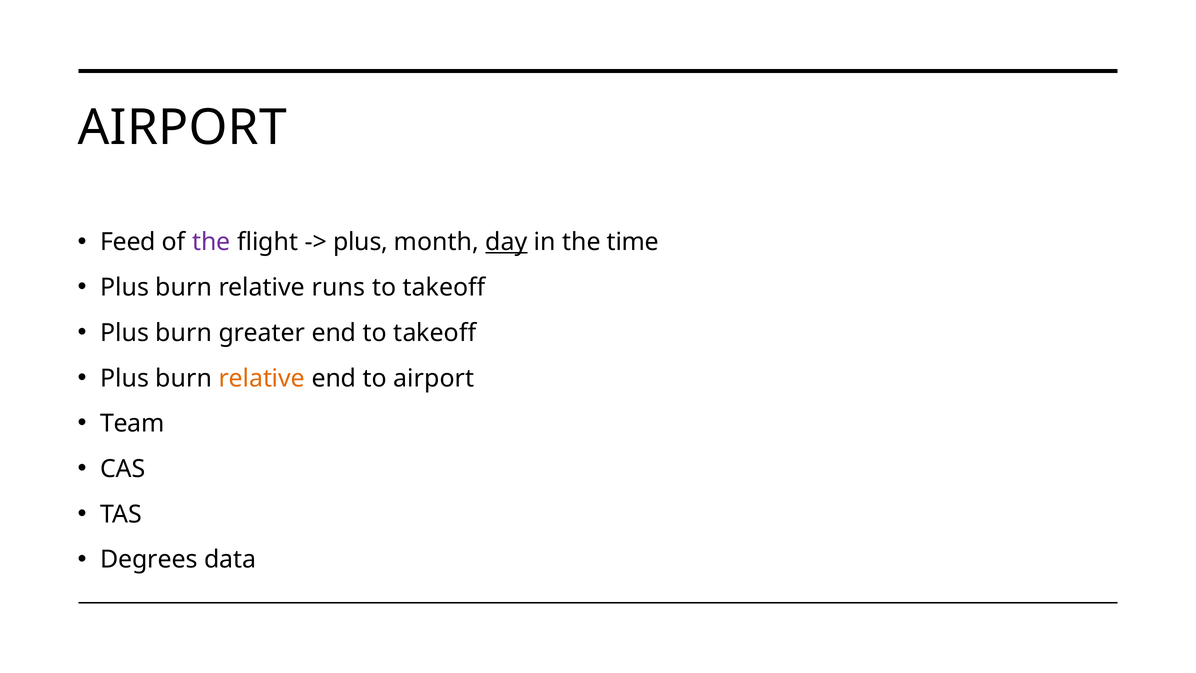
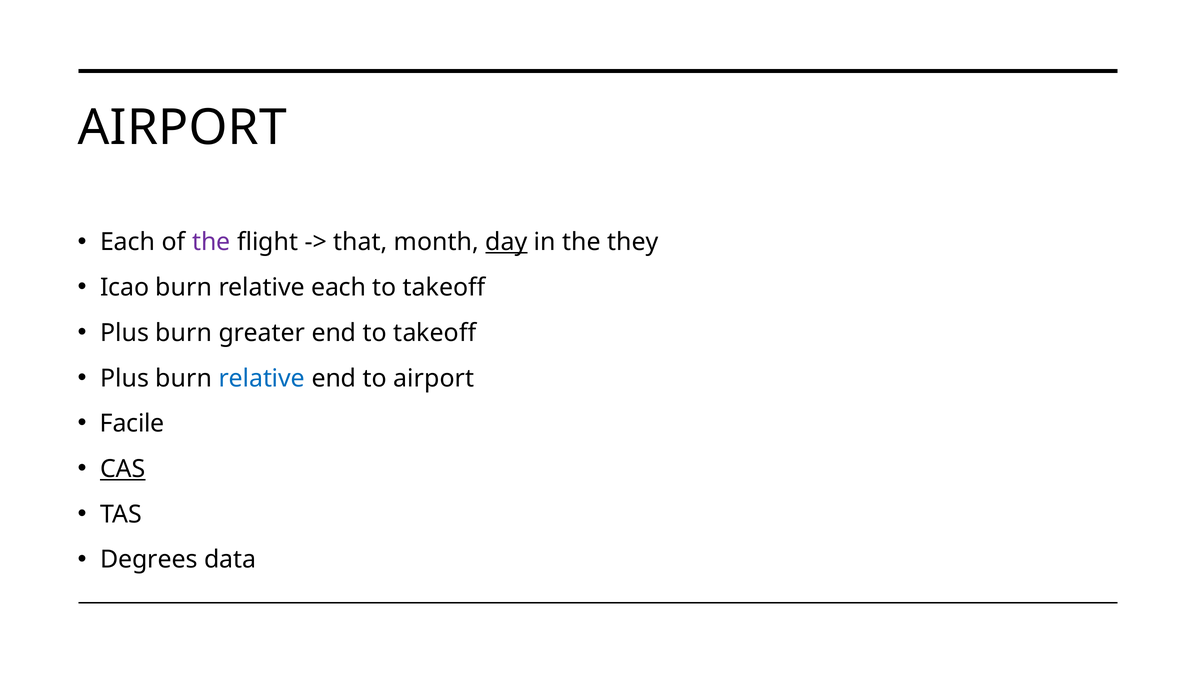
Feed at (128, 242): Feed -> Each
plus at (361, 242): plus -> that
time: time -> they
Plus at (125, 287): Plus -> Icao
relative runs: runs -> each
relative at (262, 378) colour: orange -> blue
Team: Team -> Facile
CAS underline: none -> present
